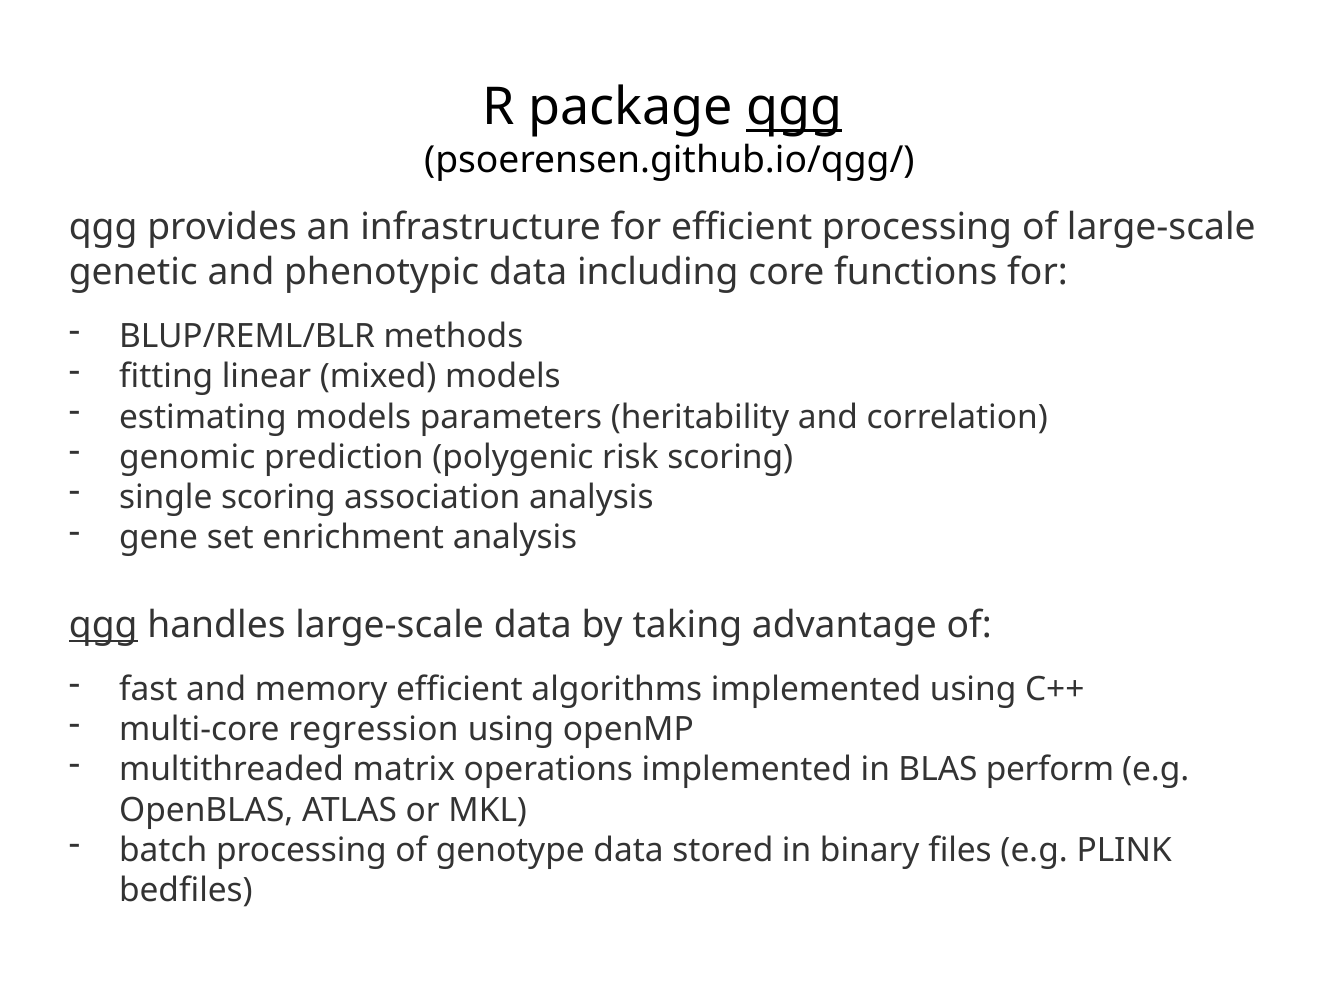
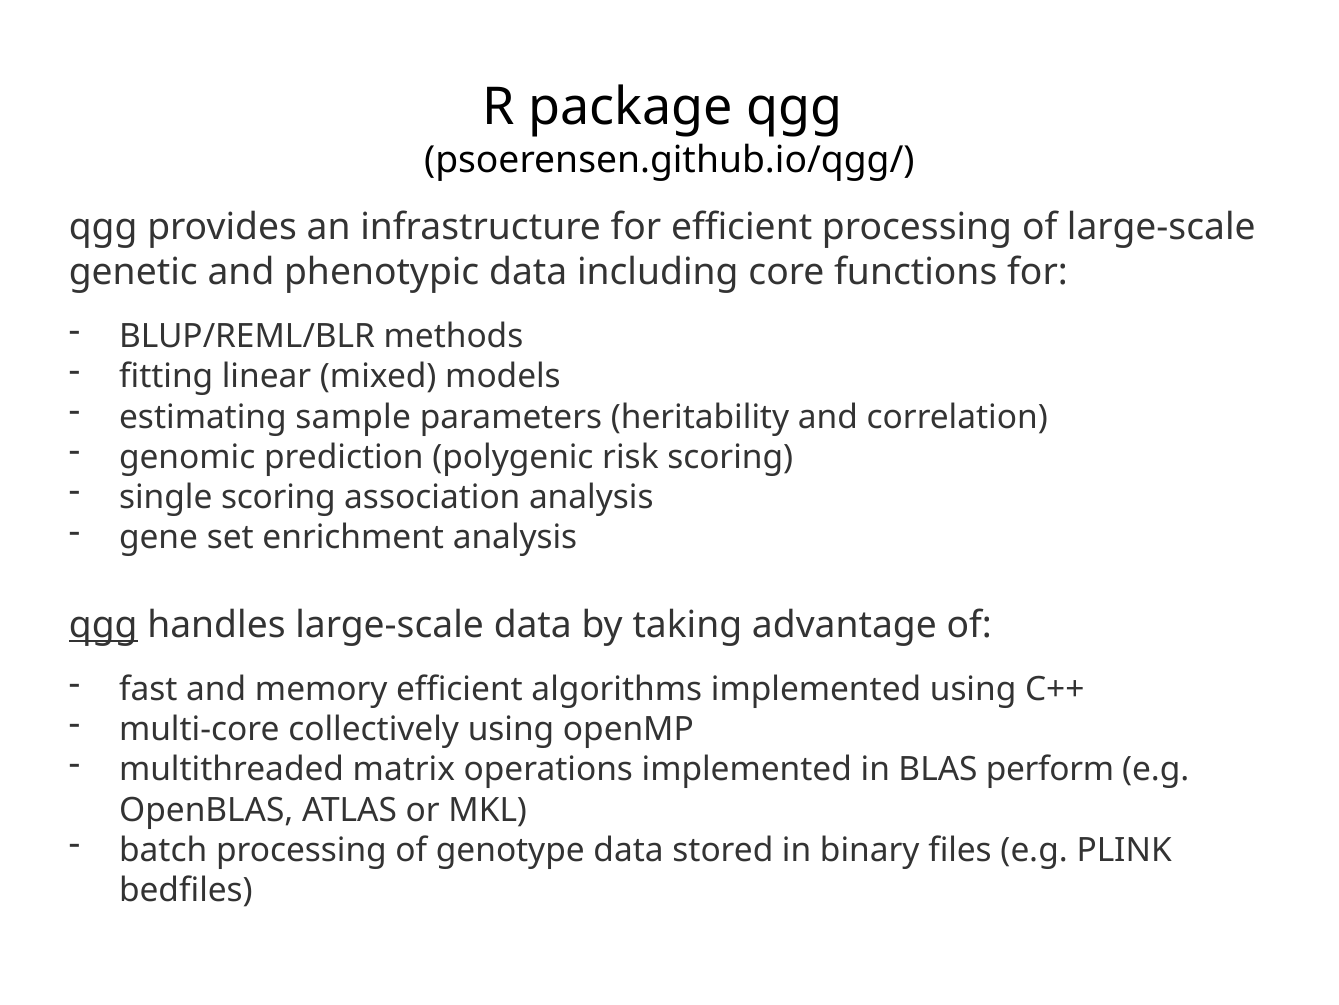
qgg at (794, 108) underline: present -> none
estimating models: models -> sample
regression: regression -> collectively
